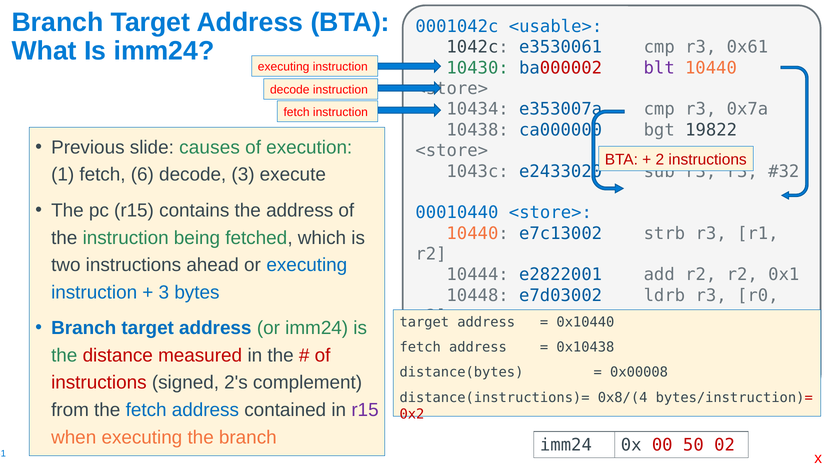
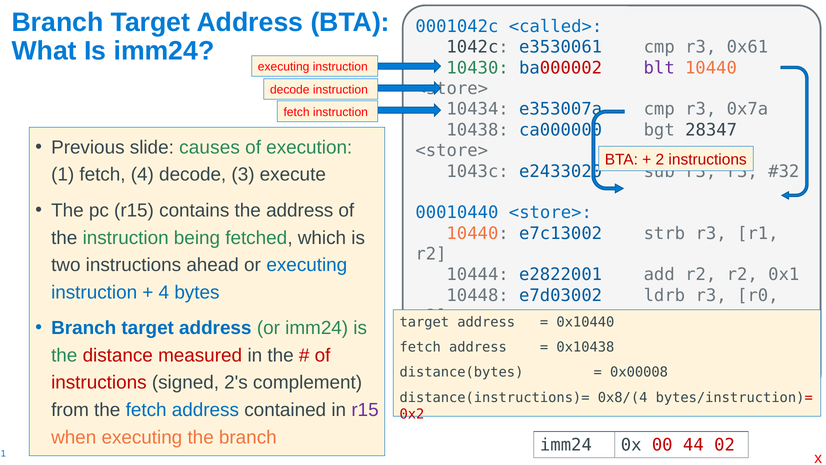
<usable>: <usable> -> <called>
19822: 19822 -> 28347
fetch 6: 6 -> 4
3 at (164, 292): 3 -> 4
50: 50 -> 44
